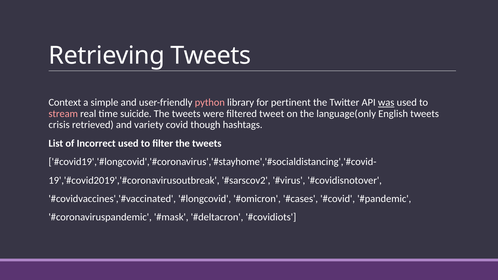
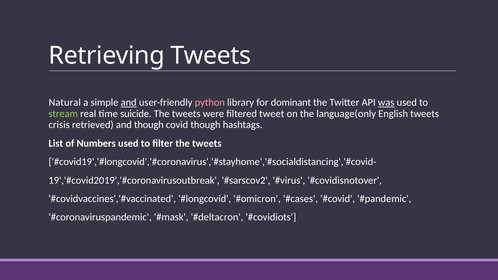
Context: Context -> Natural
and at (129, 103) underline: none -> present
pertinent: pertinent -> dominant
stream colour: pink -> light green
and variety: variety -> though
Incorrect: Incorrect -> Numbers
